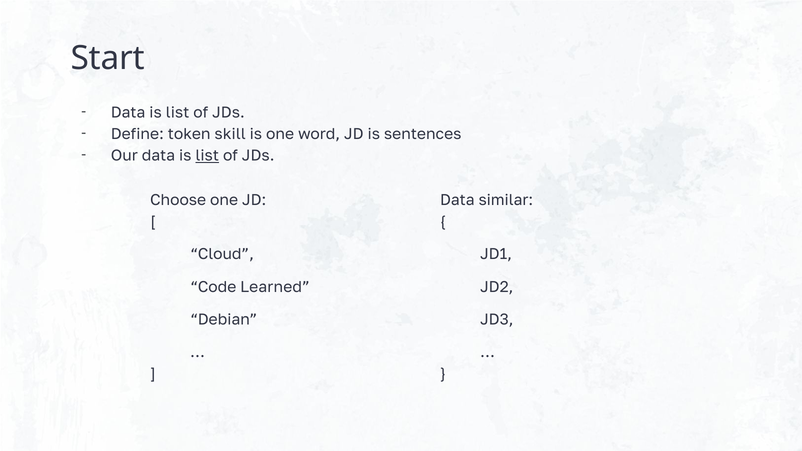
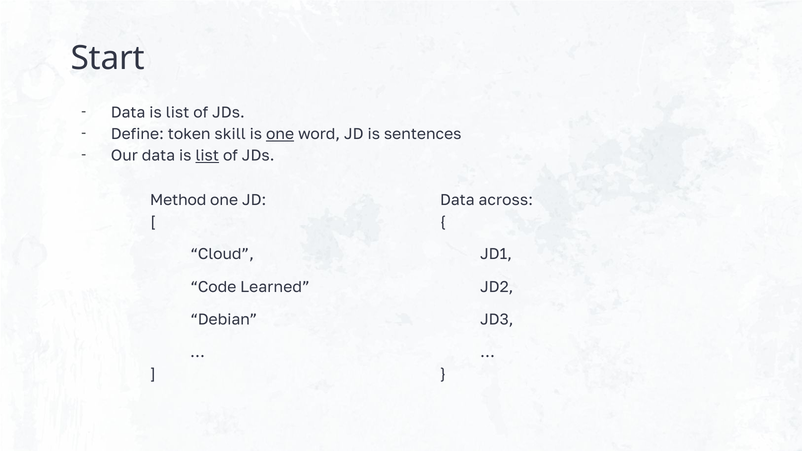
one at (280, 134) underline: none -> present
Choose: Choose -> Method
similar: similar -> across
